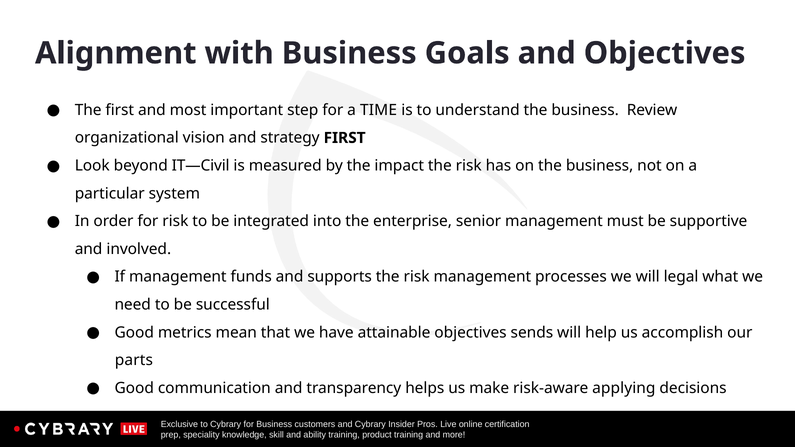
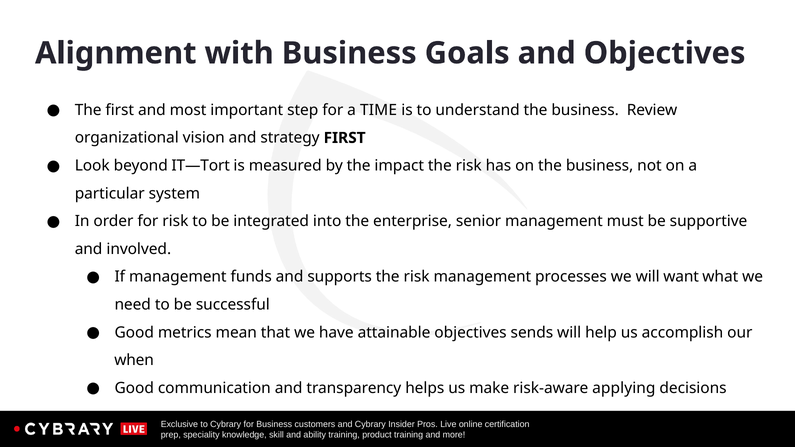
IT—Civil: IT—Civil -> IT—Tort
legal: legal -> want
parts: parts -> when
